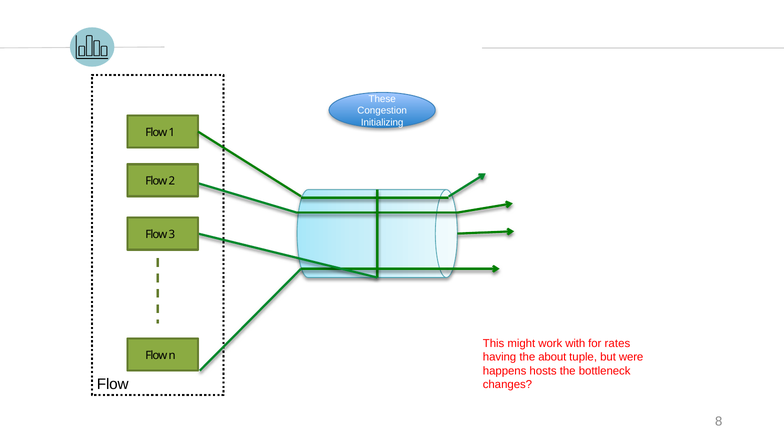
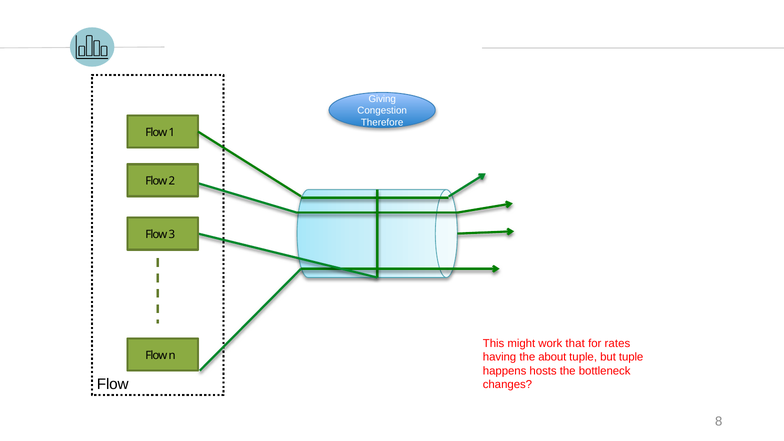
These: These -> Giving
Initializing: Initializing -> Therefore
with: with -> that
but were: were -> tuple
